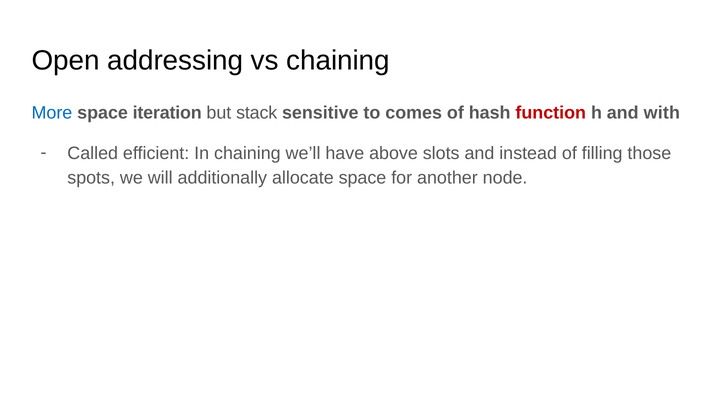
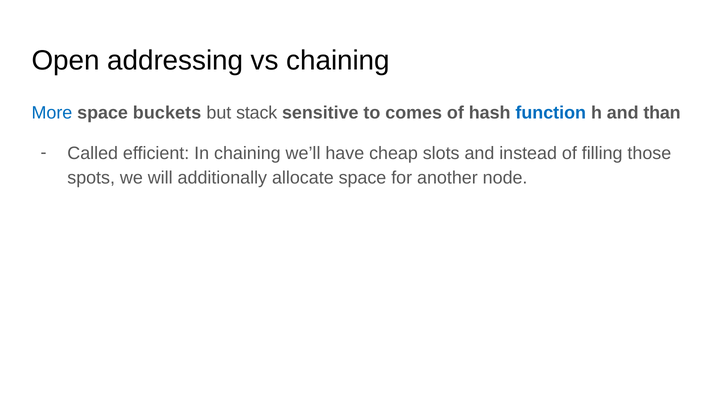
iteration: iteration -> buckets
function colour: red -> blue
with: with -> than
above: above -> cheap
